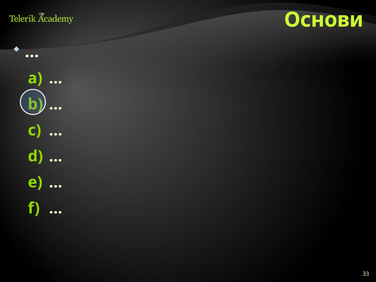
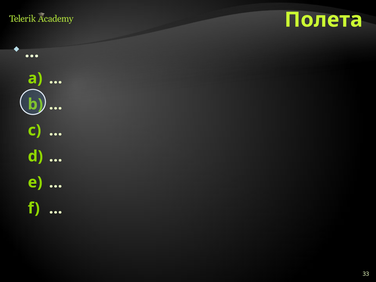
Основи: Основи -> Полета
